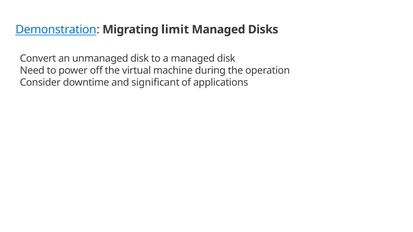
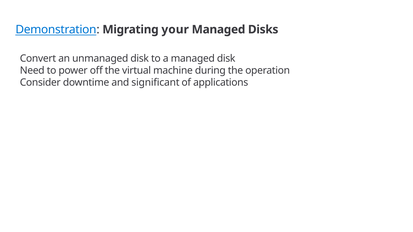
limit: limit -> your
